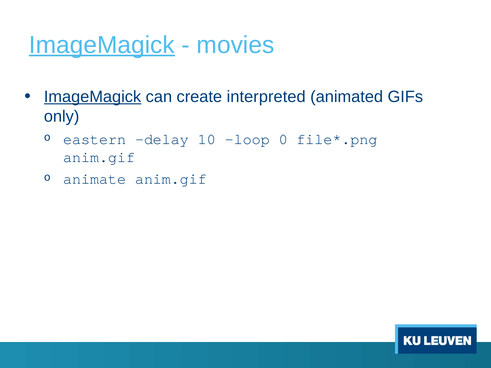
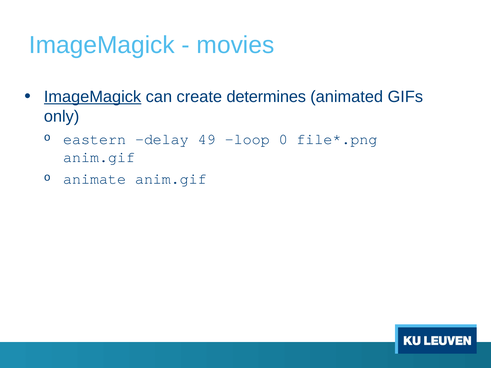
ImageMagick at (102, 45) underline: present -> none
interpreted: interpreted -> determines
10: 10 -> 49
